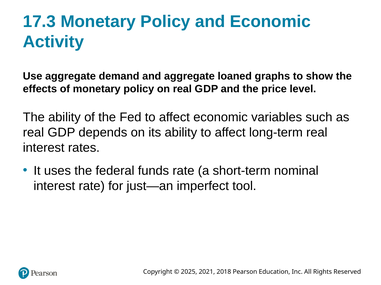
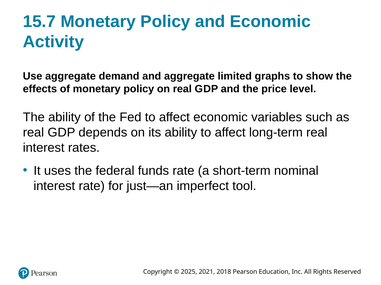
17.3: 17.3 -> 15.7
loaned: loaned -> limited
